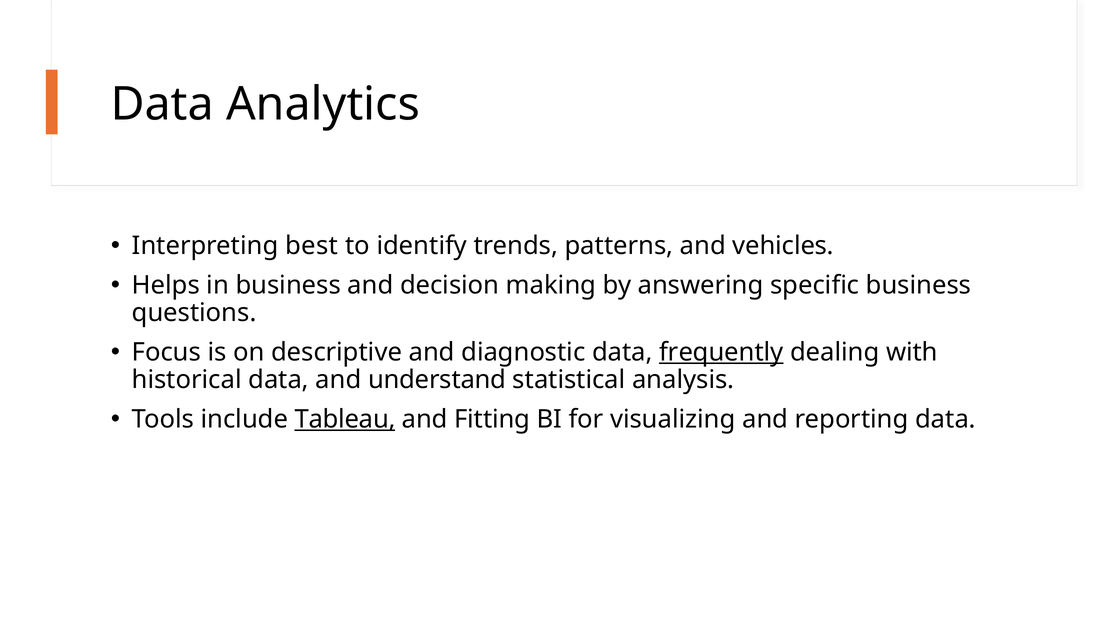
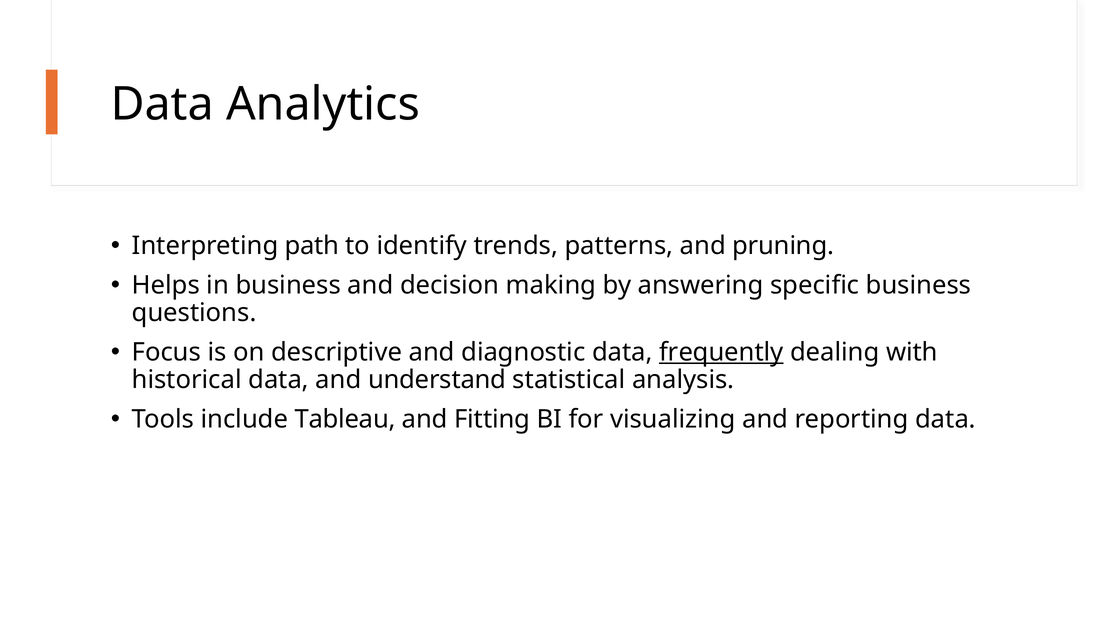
best: best -> path
vehicles: vehicles -> pruning
Tableau underline: present -> none
